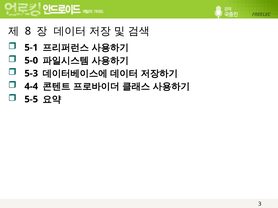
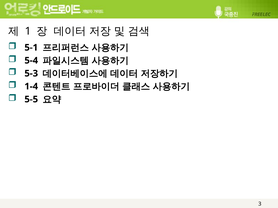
8: 8 -> 1
5-0: 5-0 -> 5-4
4-4: 4-4 -> 1-4
